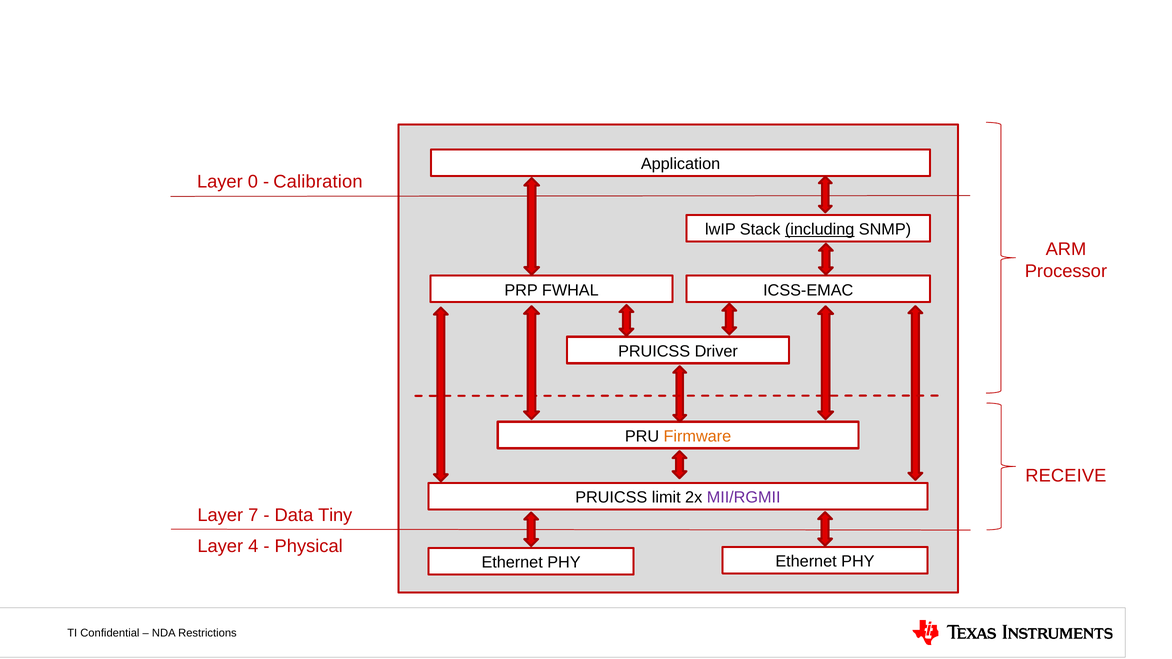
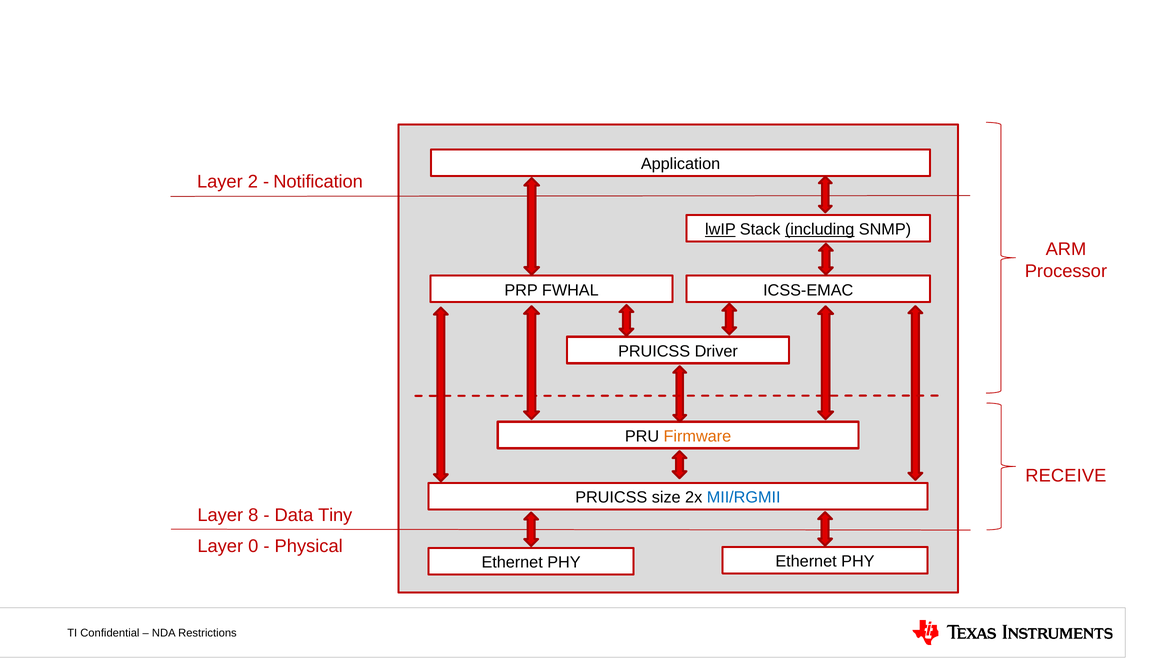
0: 0 -> 2
Calibration: Calibration -> Notification
lwIP underline: none -> present
limit: limit -> size
MII/RGMII colour: purple -> blue
7: 7 -> 8
4: 4 -> 0
